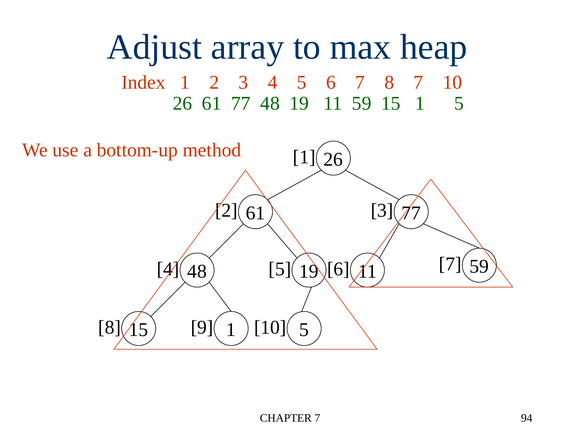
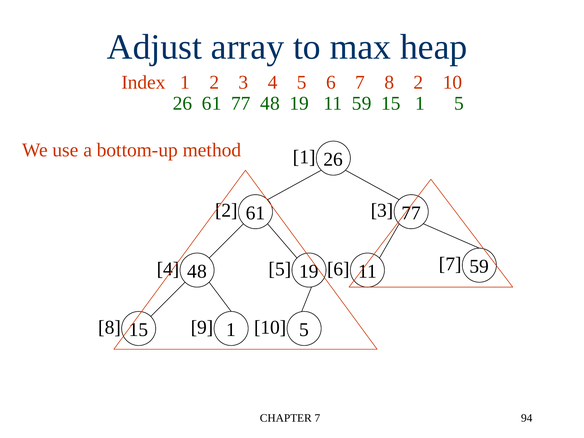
8 7: 7 -> 2
